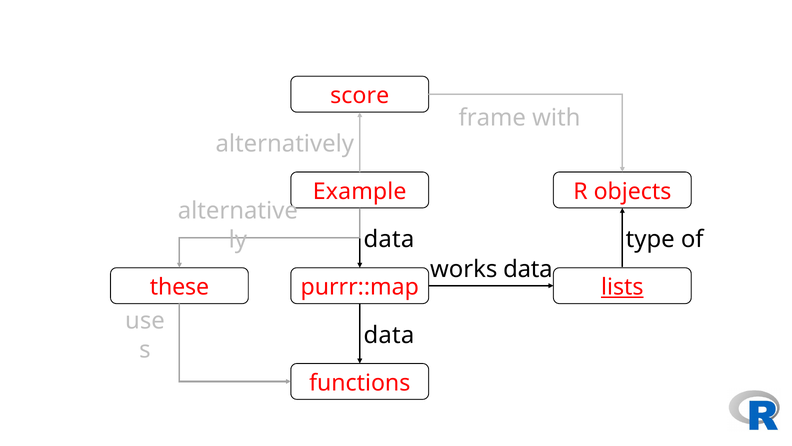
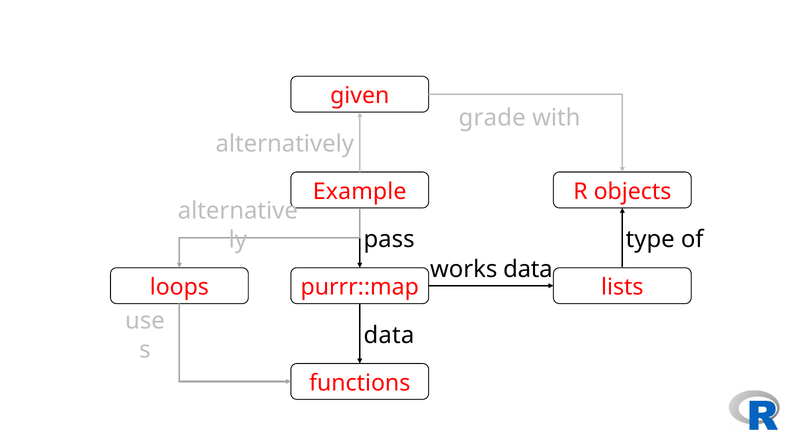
score: score -> given
frame: frame -> grade
data at (389, 239): data -> pass
these: these -> loops
lists underline: present -> none
